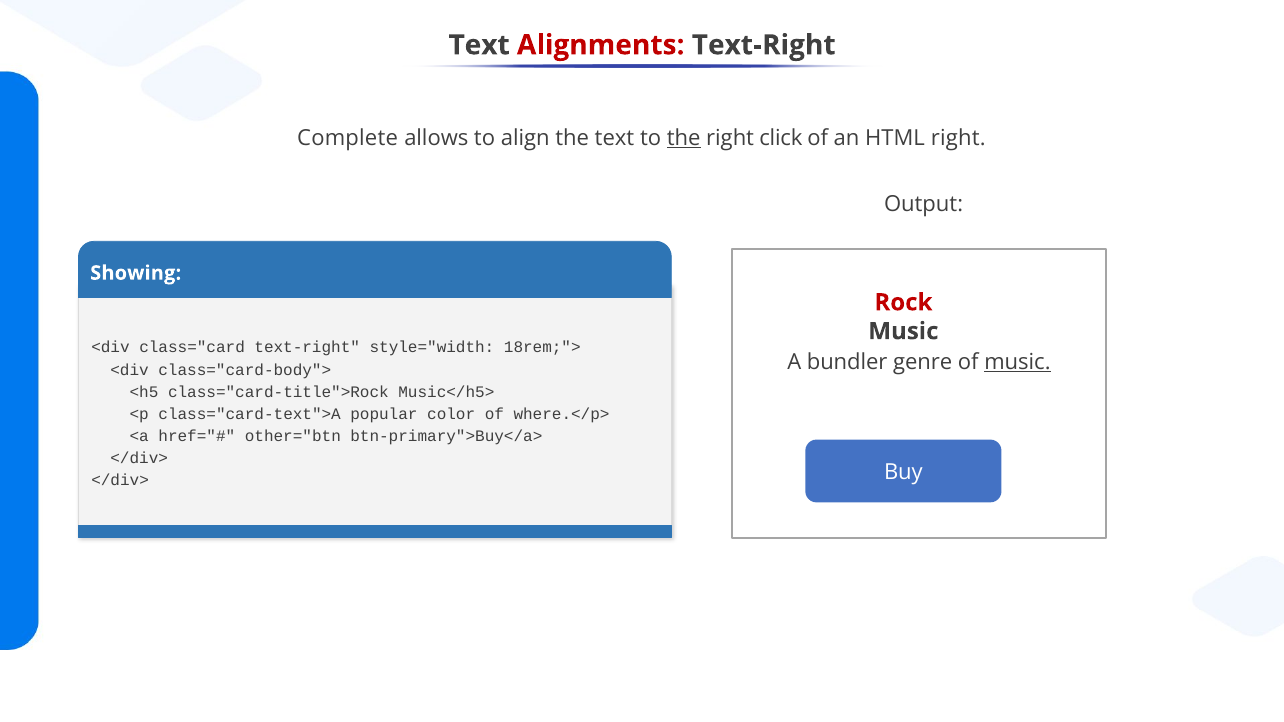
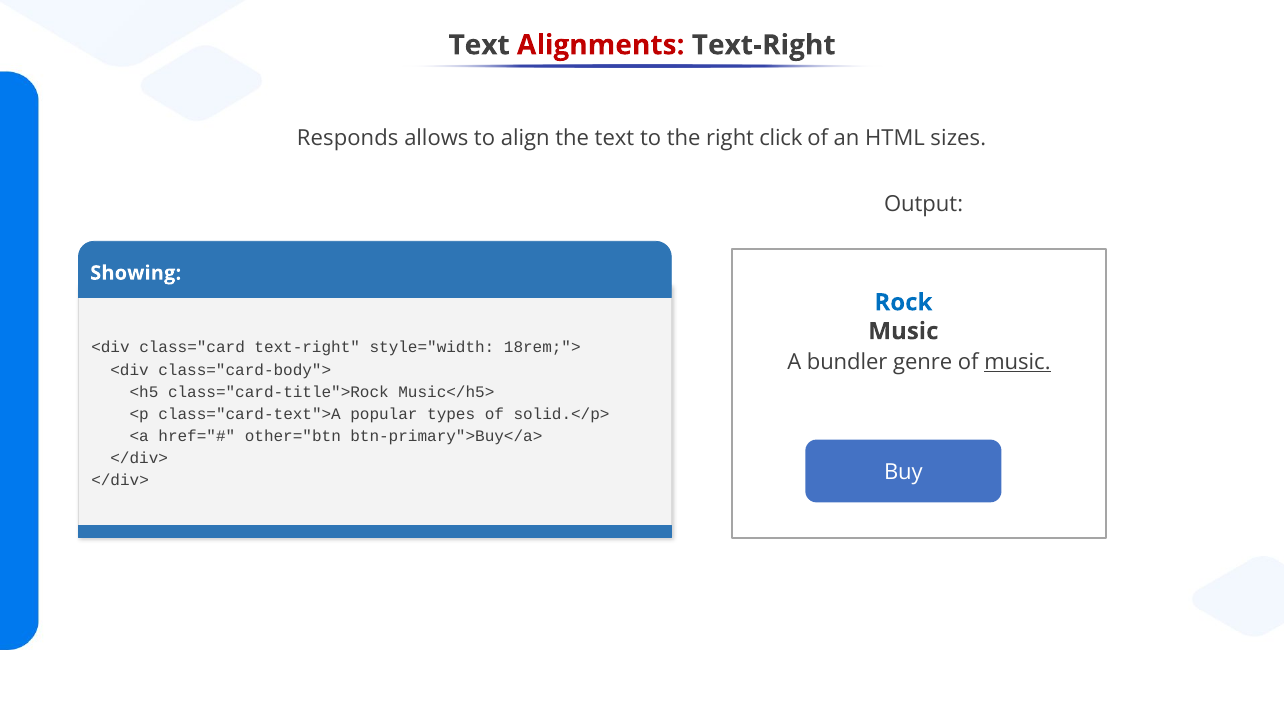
Complete: Complete -> Responds
the at (684, 138) underline: present -> none
HTML right: right -> sizes
Rock colour: red -> blue
color: color -> types
where.</p>: where.</p> -> solid.</p>
